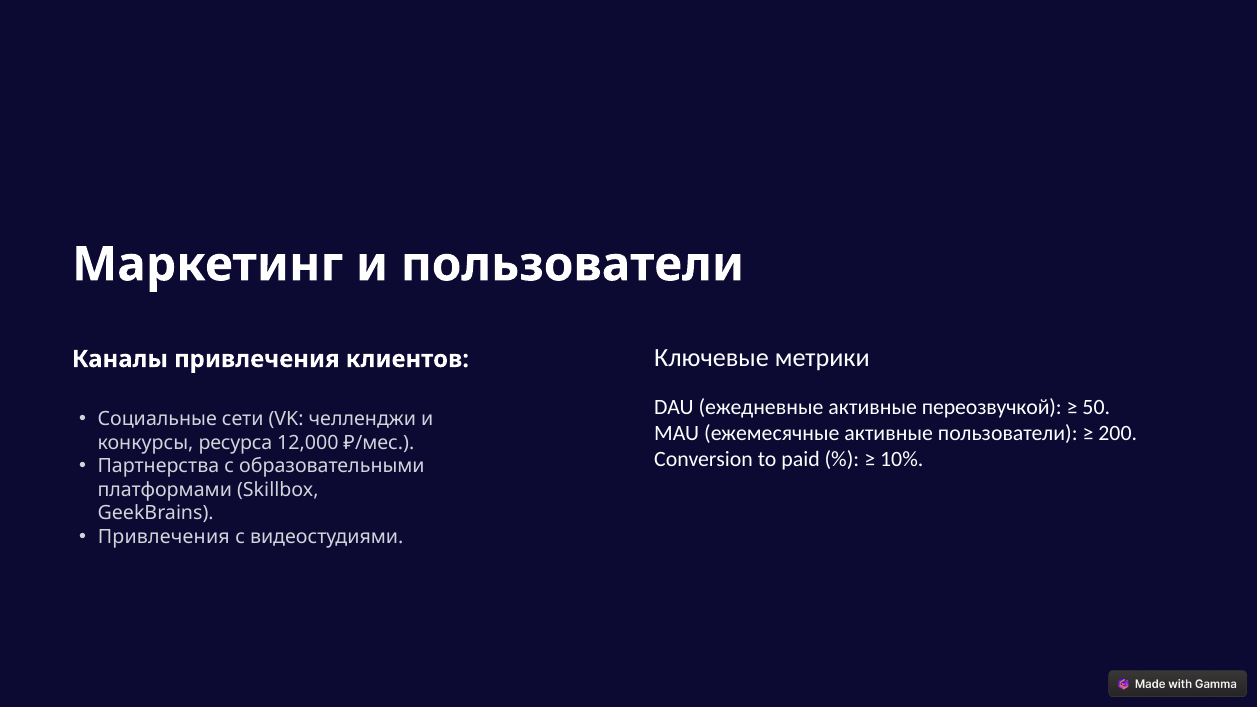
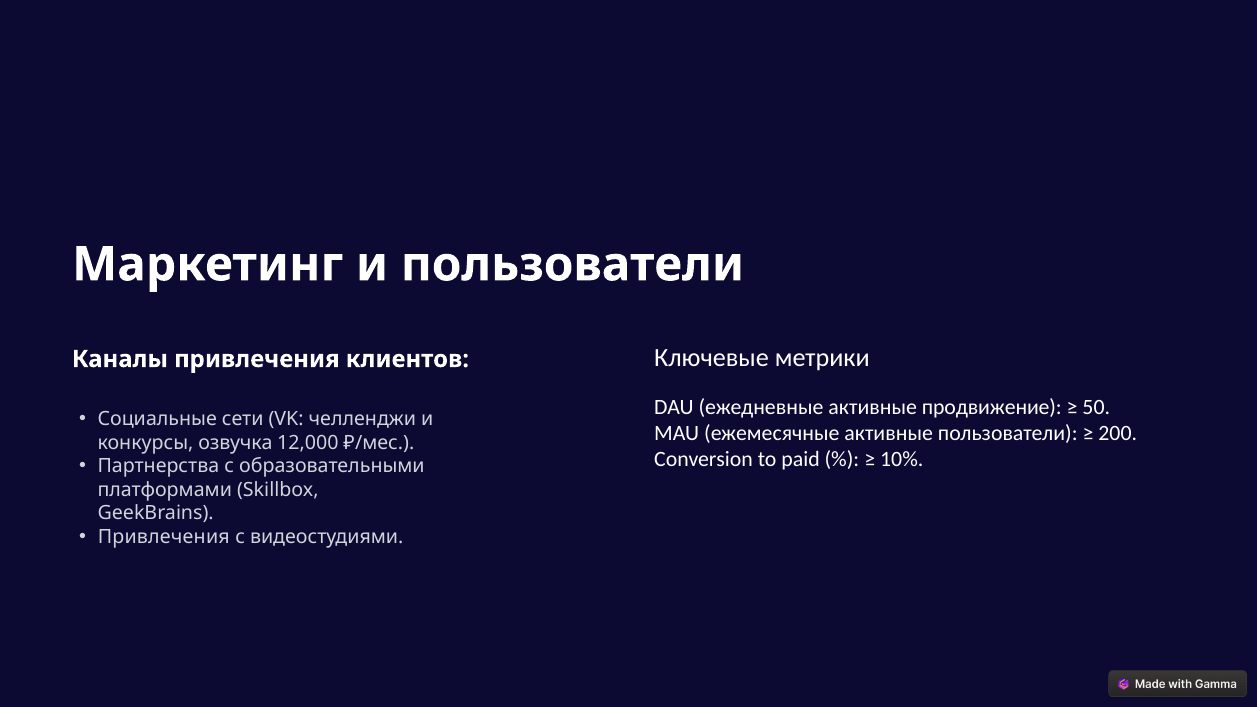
переозвучкой: переозвучкой -> продвижение
ресурса: ресурса -> озвучка
